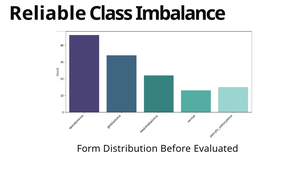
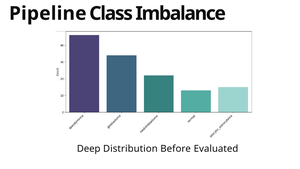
Reliable: Reliable -> Pipeline
Form: Form -> Deep
